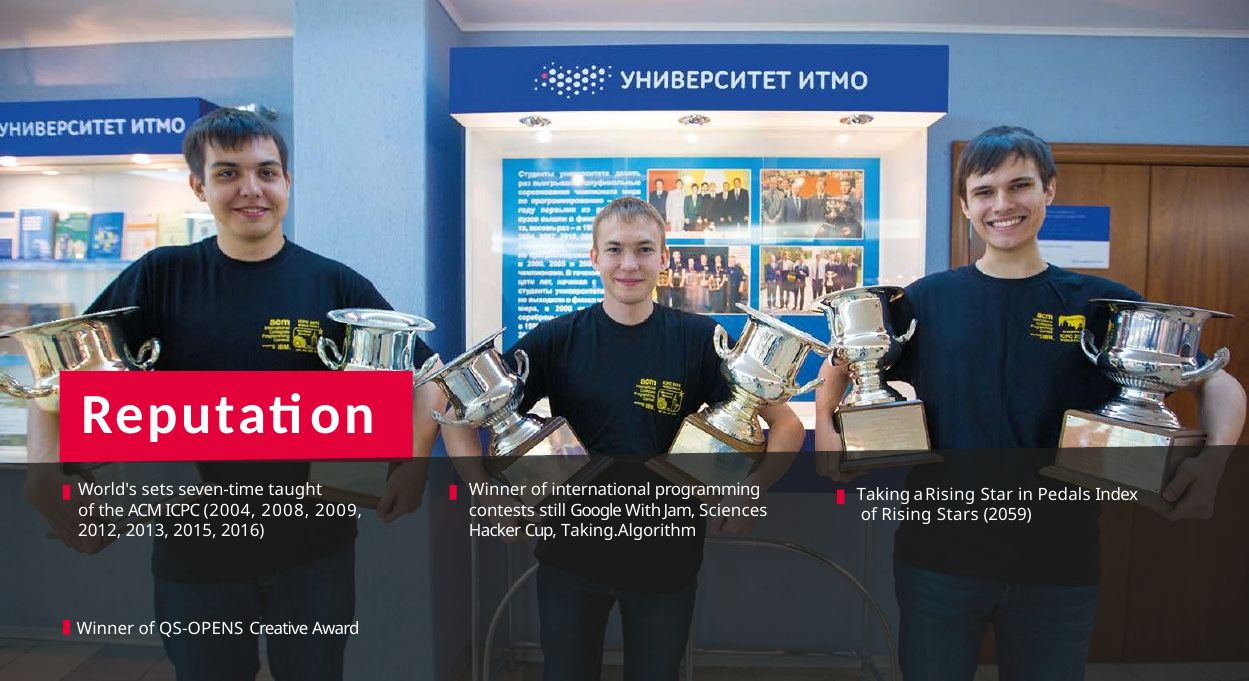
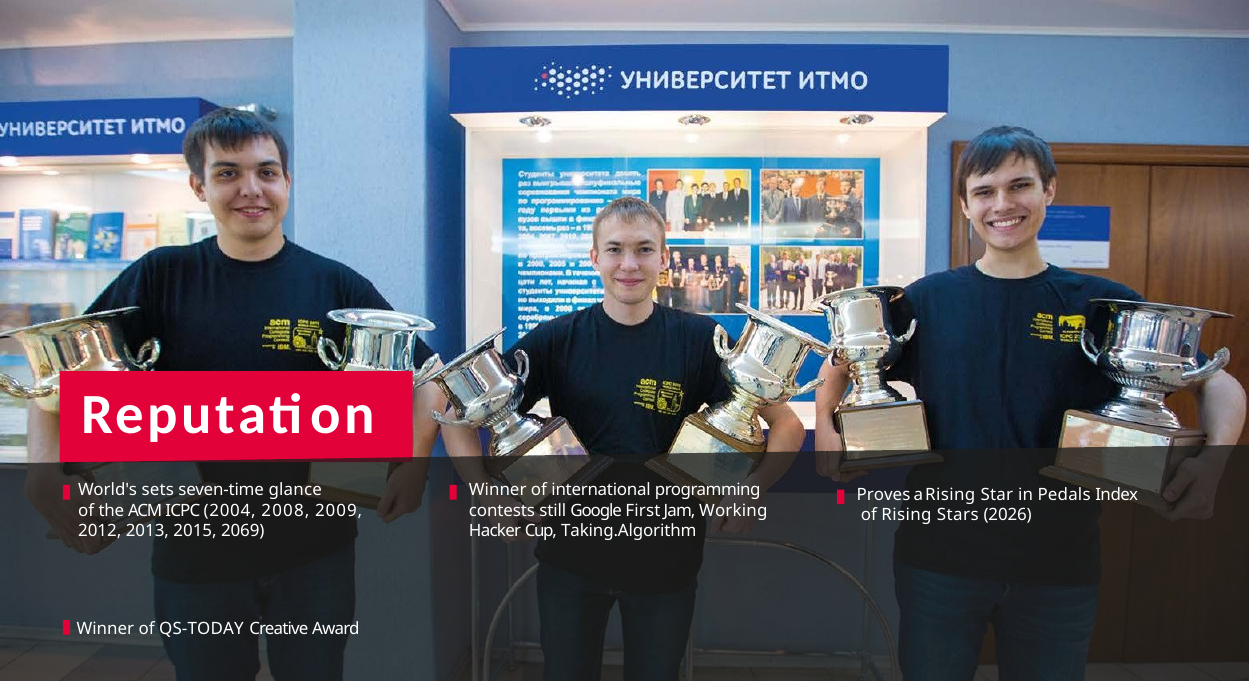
taught: taught -> glance
Taking: Taking -> Proves
With: With -> First
Sciences: Sciences -> Working
2059: 2059 -> 2026
2016: 2016 -> 2069
QS-OPENS: QS-OPENS -> QS-TODAY
